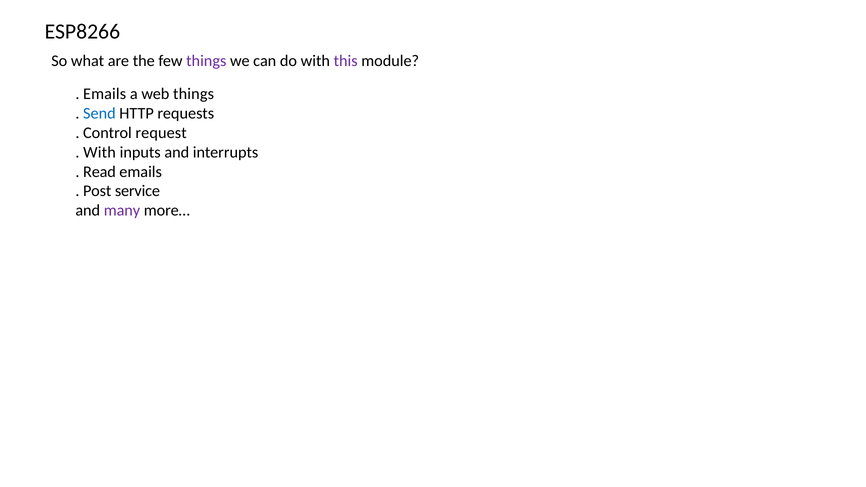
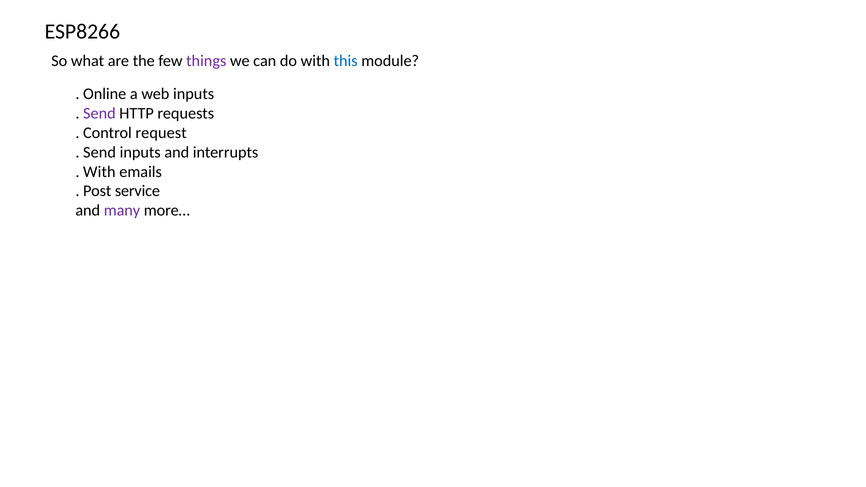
this colour: purple -> blue
Emails at (105, 94): Emails -> Online
web things: things -> inputs
Send at (99, 113) colour: blue -> purple
With at (99, 152): With -> Send
Read at (99, 172): Read -> With
